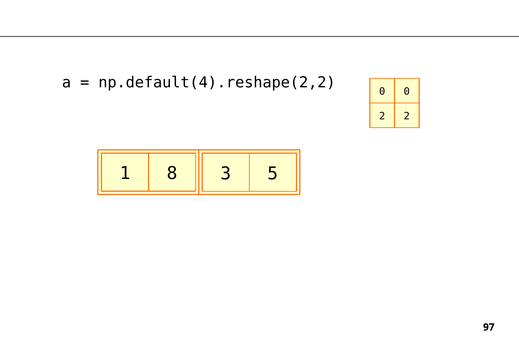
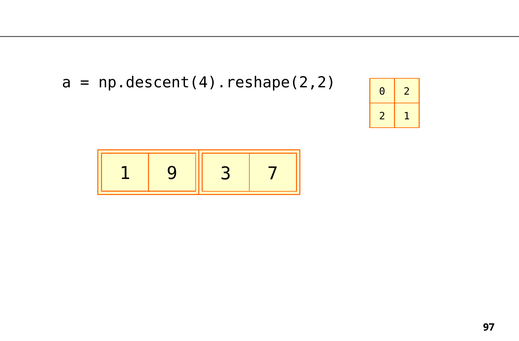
np.default(4).reshape(2,2: np.default(4).reshape(2,2 -> np.descent(4).reshape(2,2
0 0: 0 -> 2
2 2: 2 -> 1
8: 8 -> 9
5: 5 -> 7
